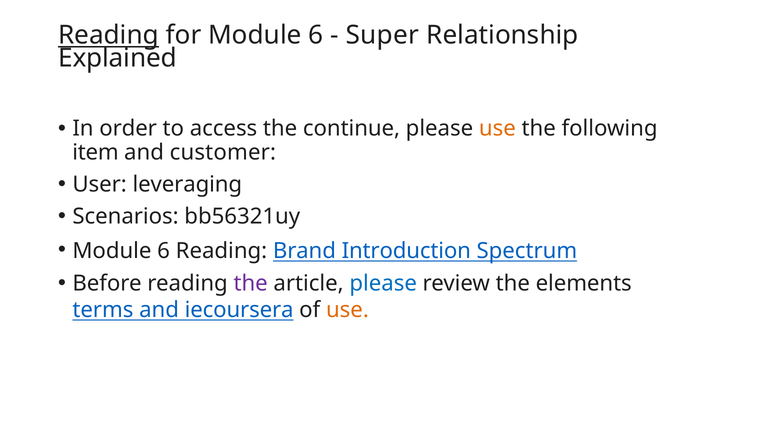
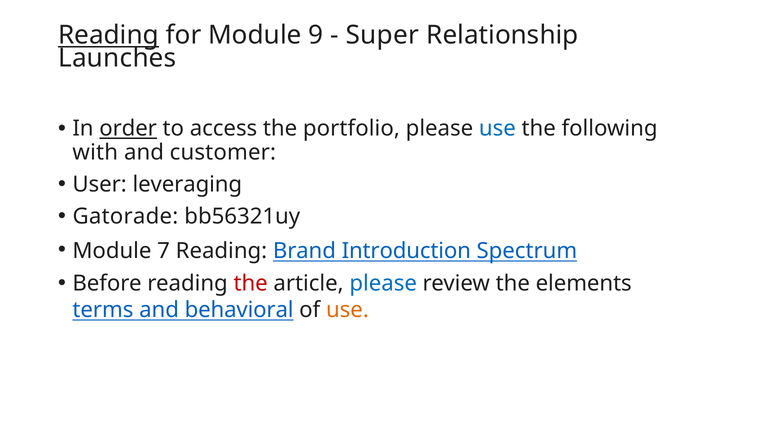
for Module 6: 6 -> 9
Explained: Explained -> Launches
order underline: none -> present
continue: continue -> portfolio
use at (497, 129) colour: orange -> blue
item: item -> with
Scenarios: Scenarios -> Gatorade
6 at (164, 251): 6 -> 7
the at (251, 284) colour: purple -> red
iecoursera: iecoursera -> behavioral
